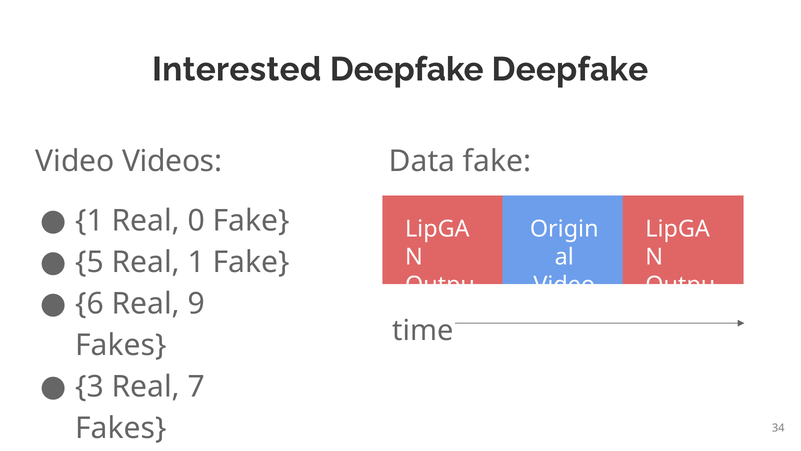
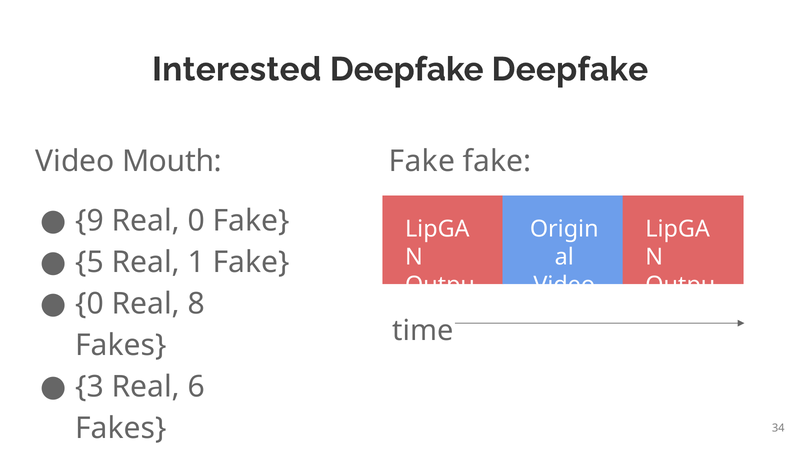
Videos: Videos -> Mouth
Data at (422, 161): Data -> Fake
1 at (90, 220): 1 -> 9
6 at (90, 303): 6 -> 0
9: 9 -> 8
7: 7 -> 6
